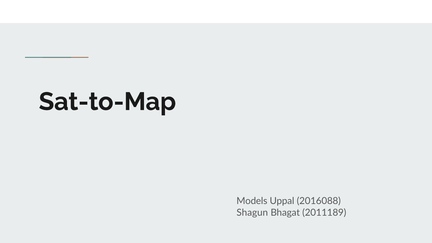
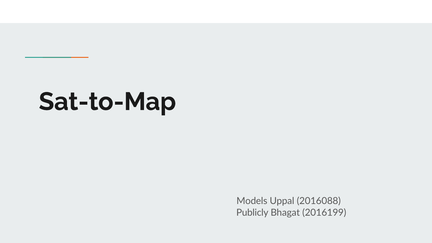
Shagun: Shagun -> Publicly
2011189: 2011189 -> 2016199
